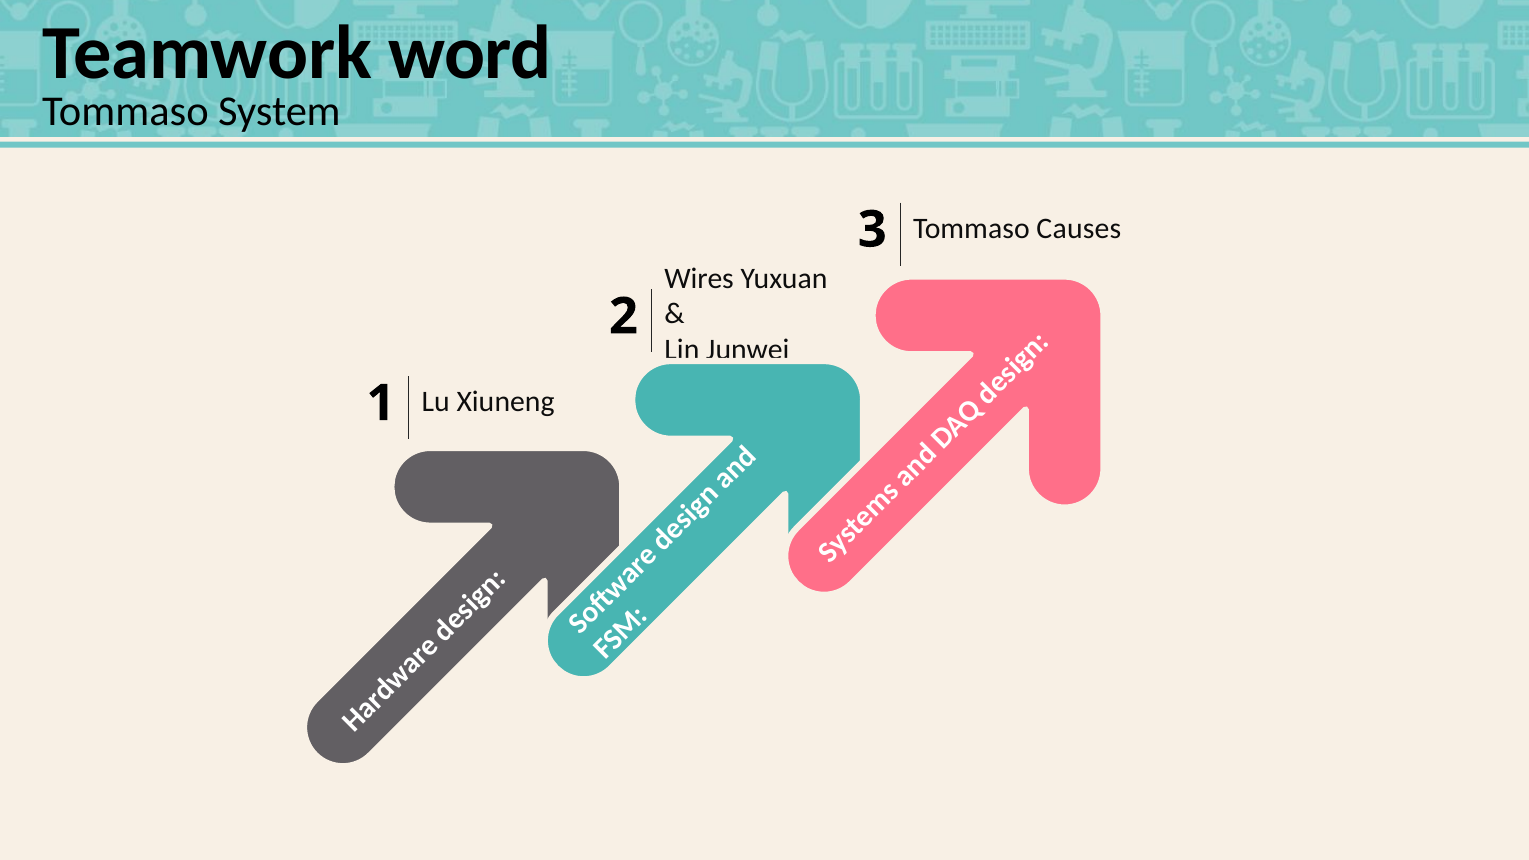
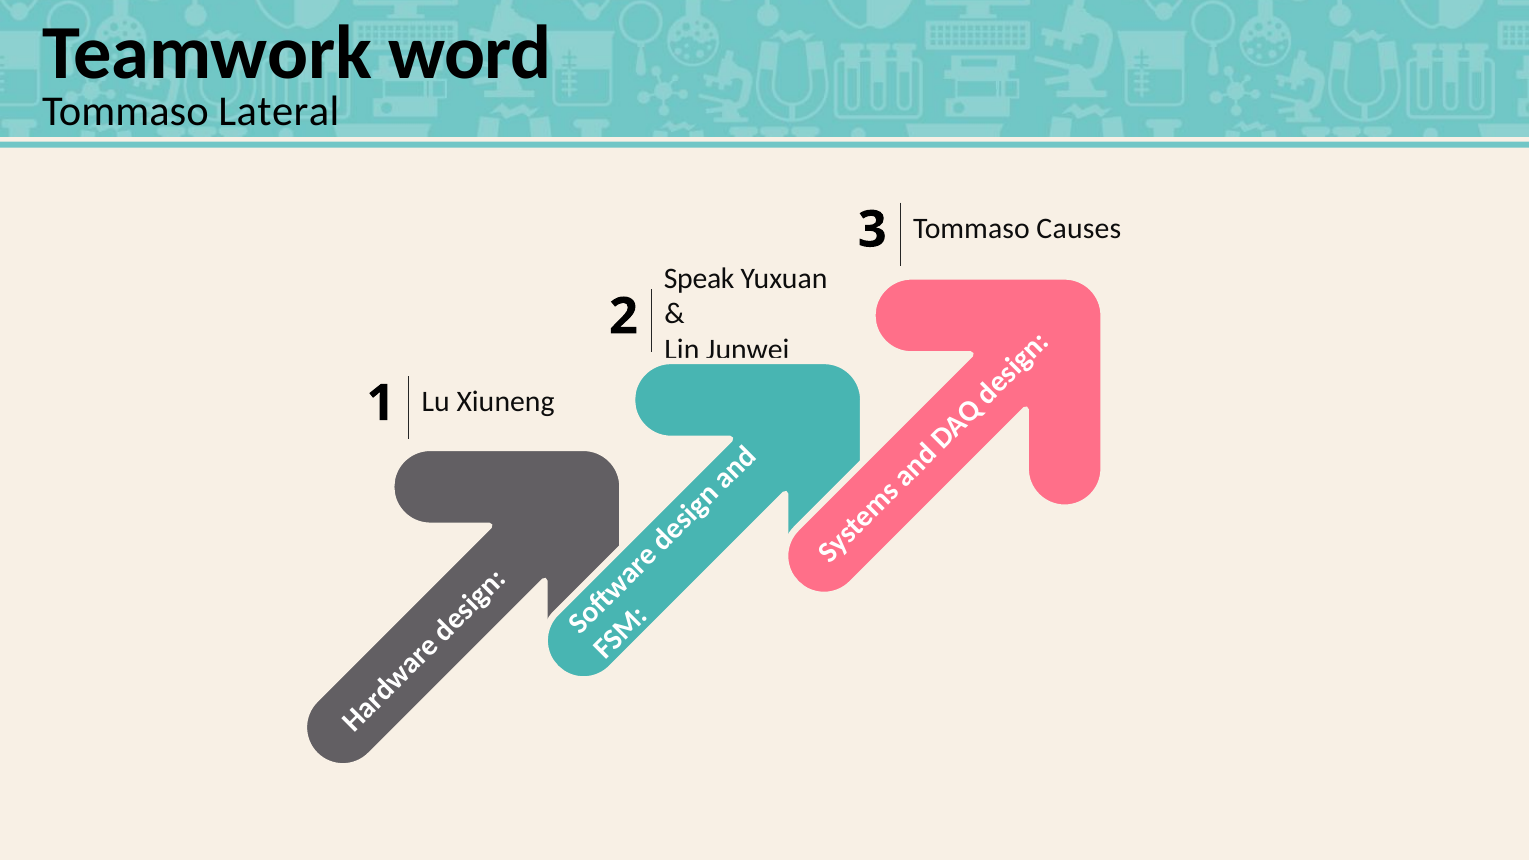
System: System -> Lateral
Wires: Wires -> Speak
